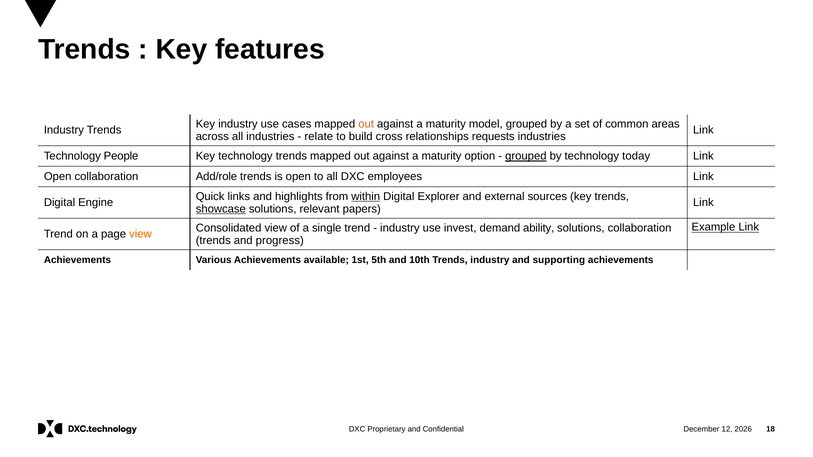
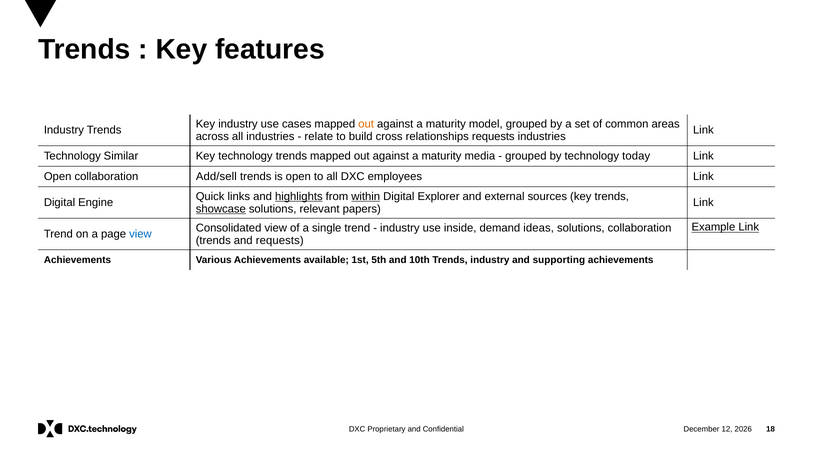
People: People -> Similar
option: option -> media
grouped at (526, 156) underline: present -> none
Add/role: Add/role -> Add/sell
highlights underline: none -> present
invest: invest -> inside
ability: ability -> ideas
view at (140, 234) colour: orange -> blue
and progress: progress -> requests
